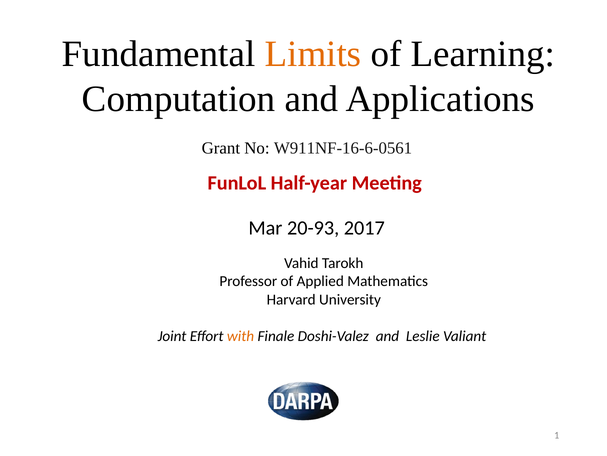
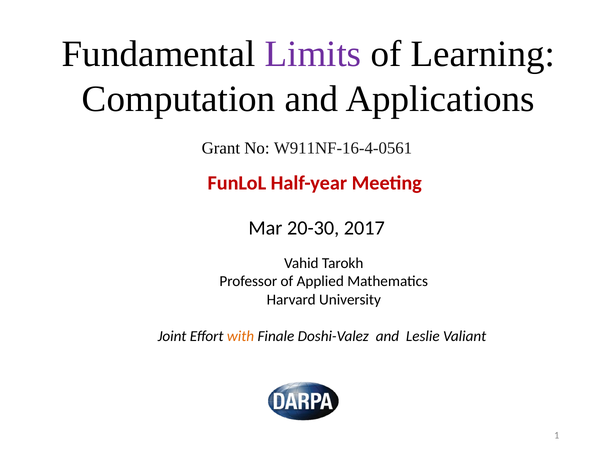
Limits colour: orange -> purple
W911NF-16-6-0561: W911NF-16-6-0561 -> W911NF-16-4-0561
20-93: 20-93 -> 20-30
